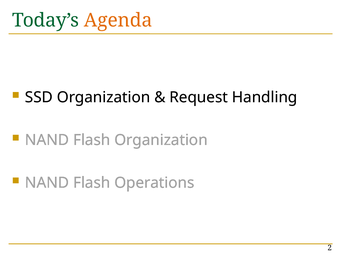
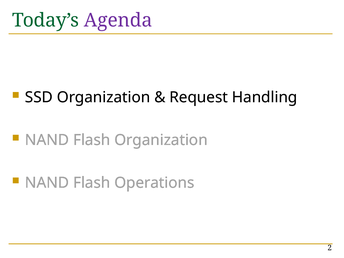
Agenda colour: orange -> purple
